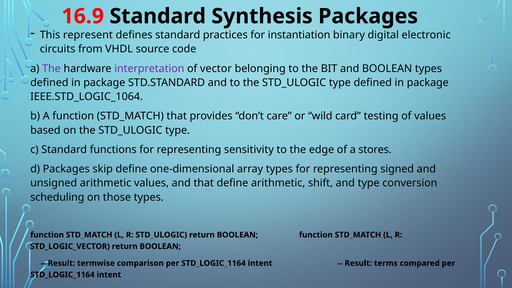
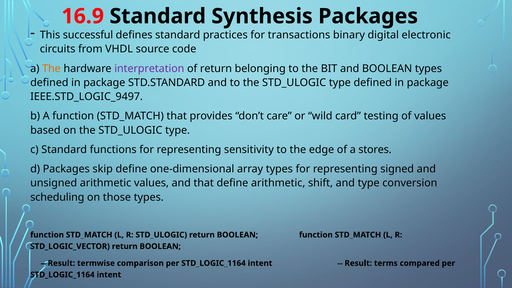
represent: represent -> successful
instantiation: instantiation -> transactions
The at (51, 69) colour: purple -> orange
of vector: vector -> return
IEEE.STD_LOGIC_1064: IEEE.STD_LOGIC_1064 -> IEEE.STD_LOGIC_9497
